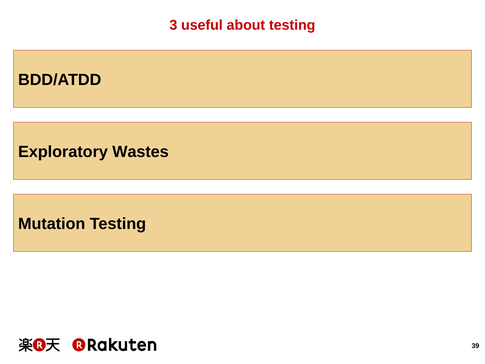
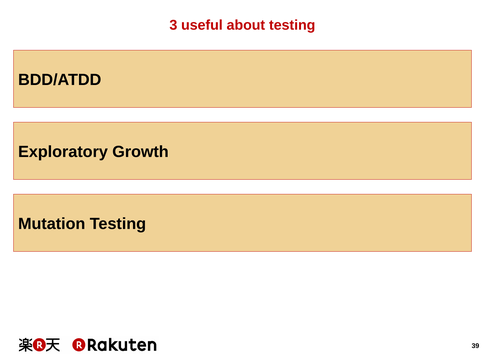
Wastes: Wastes -> Growth
